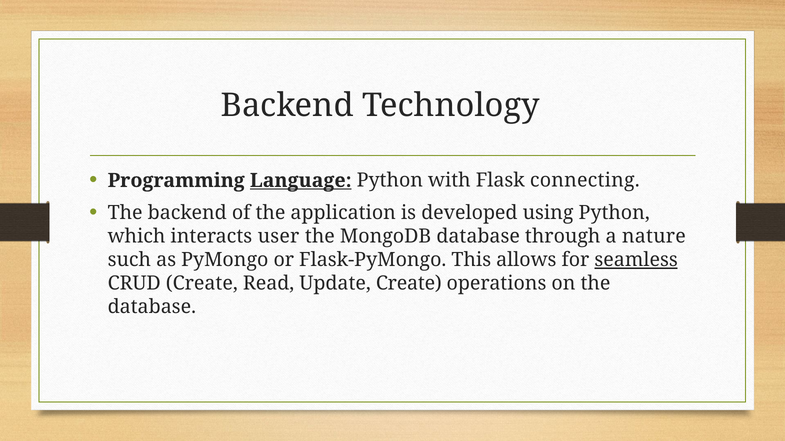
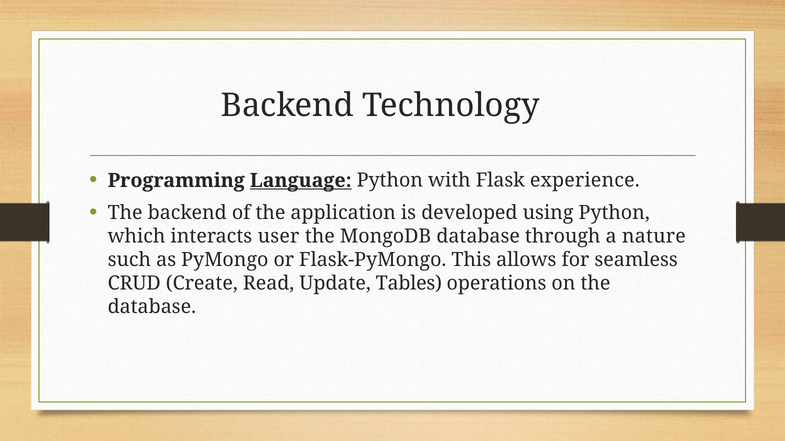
connecting: connecting -> experience
seamless underline: present -> none
Update Create: Create -> Tables
